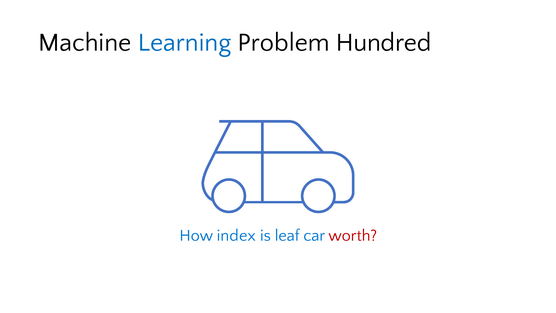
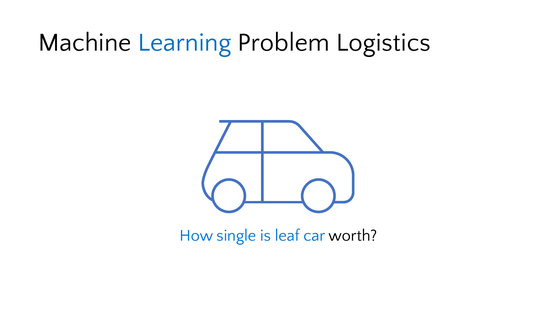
Hundred: Hundred -> Logistics
index: index -> single
worth colour: red -> black
